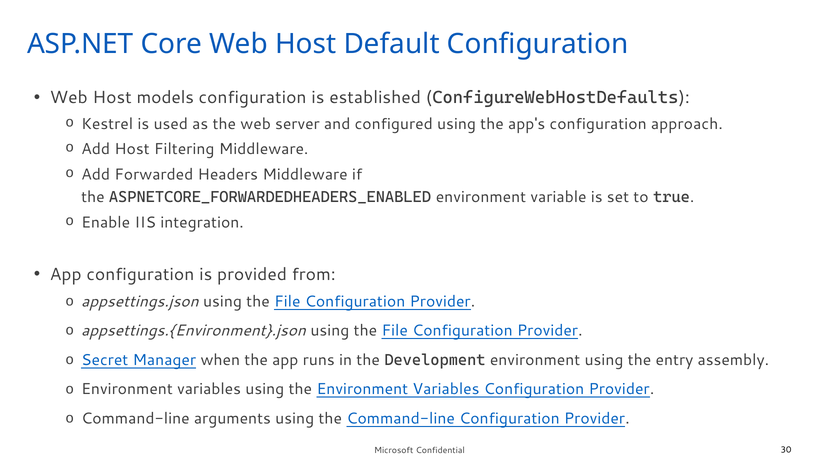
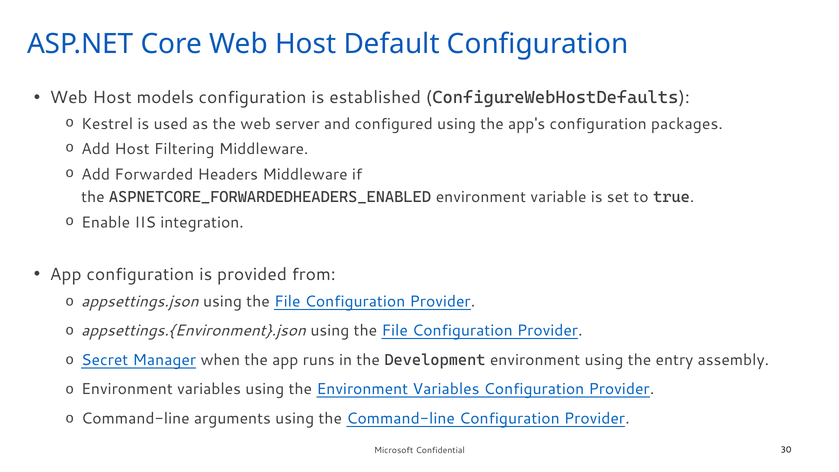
approach: approach -> packages
